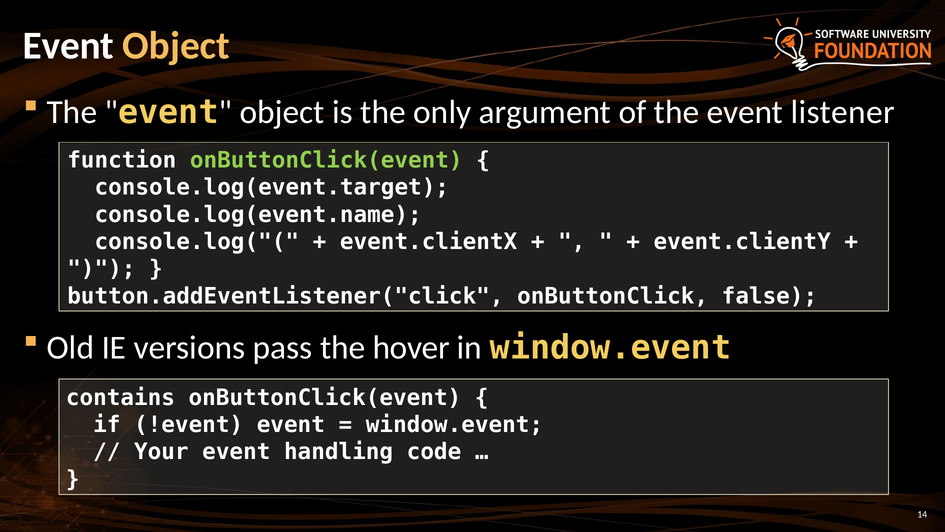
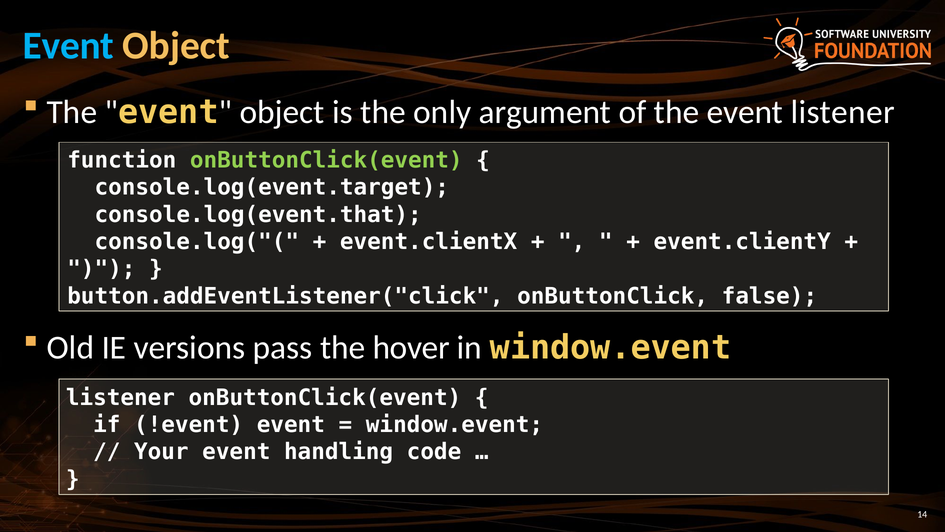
Event at (68, 46) colour: white -> light blue
console.log(event.name: console.log(event.name -> console.log(event.that
contains at (120, 397): contains -> listener
